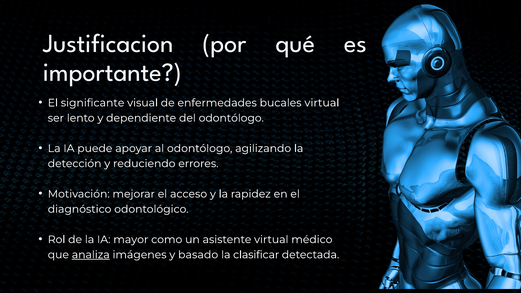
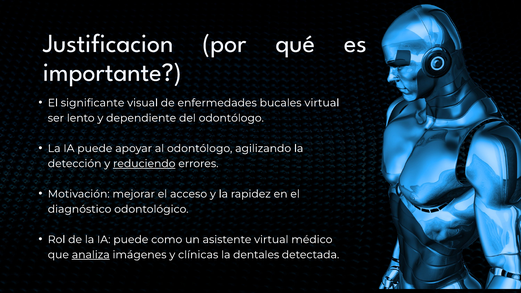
reduciendo underline: none -> present
de la IA mayor: mayor -> puede
basado: basado -> clínicas
clasificar: clasificar -> dentales
